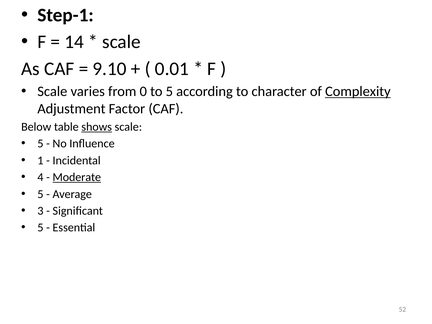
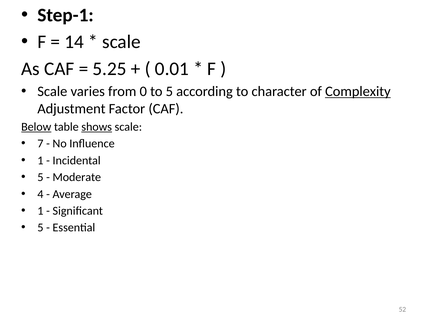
9.10: 9.10 -> 5.25
Below underline: none -> present
5 at (40, 144): 5 -> 7
4 at (40, 177): 4 -> 5
Moderate underline: present -> none
5 at (40, 194): 5 -> 4
3 at (40, 211): 3 -> 1
